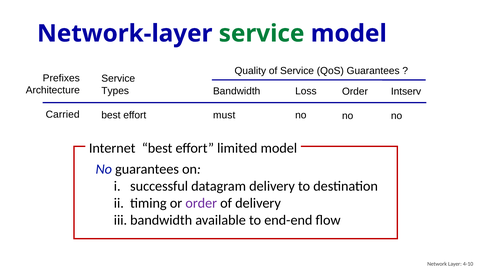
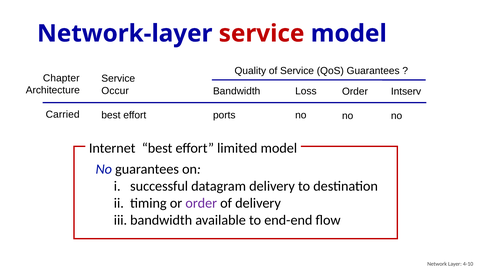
service at (262, 34) colour: green -> red
Prefixes: Prefixes -> Chapter
Types: Types -> Occur
must: must -> ports
